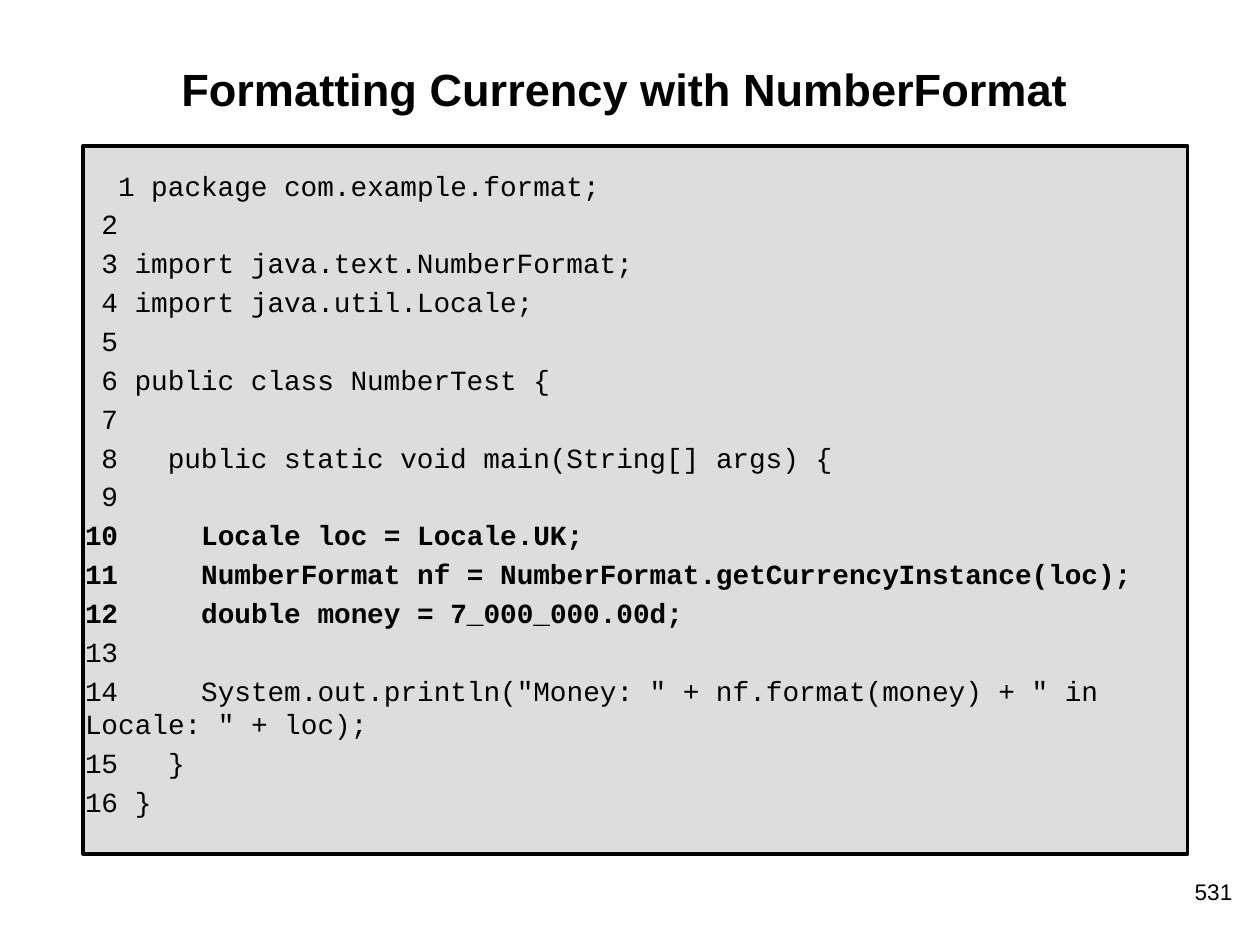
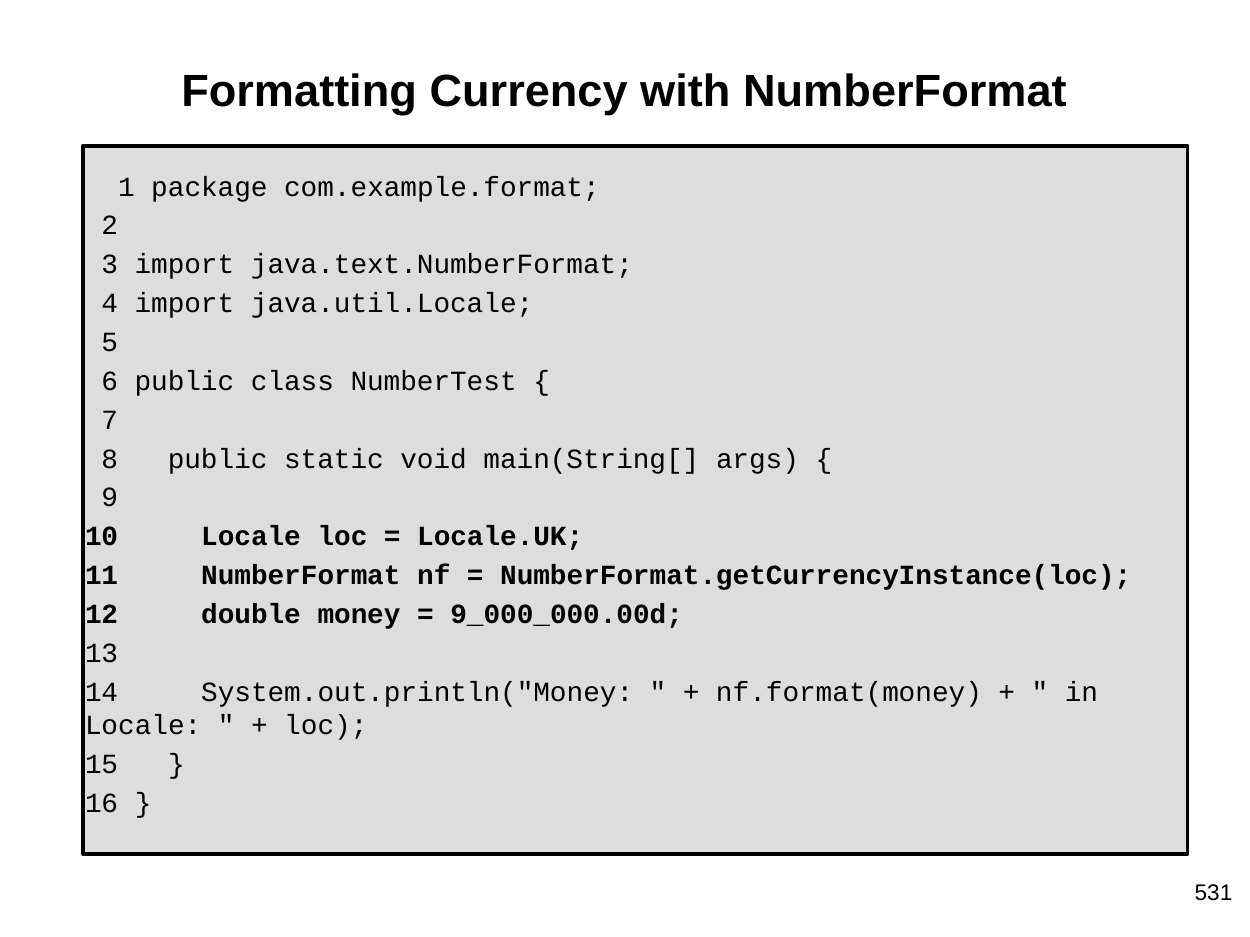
7_000_000.00d: 7_000_000.00d -> 9_000_000.00d
